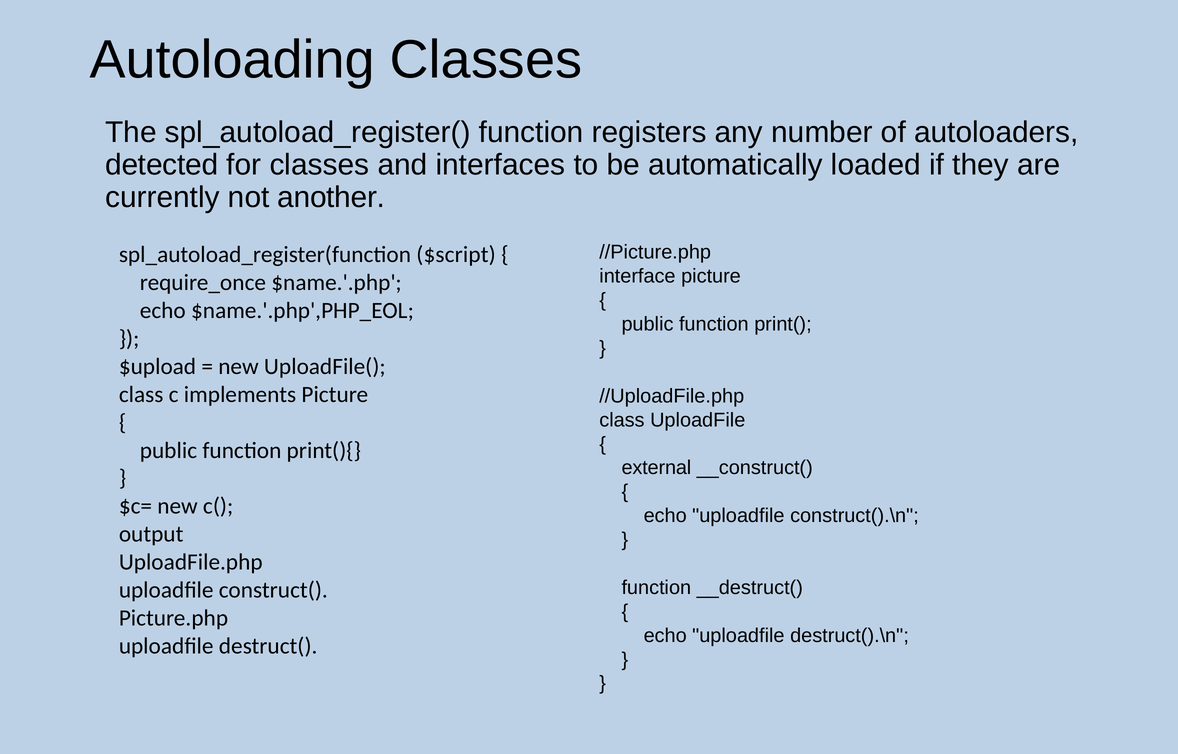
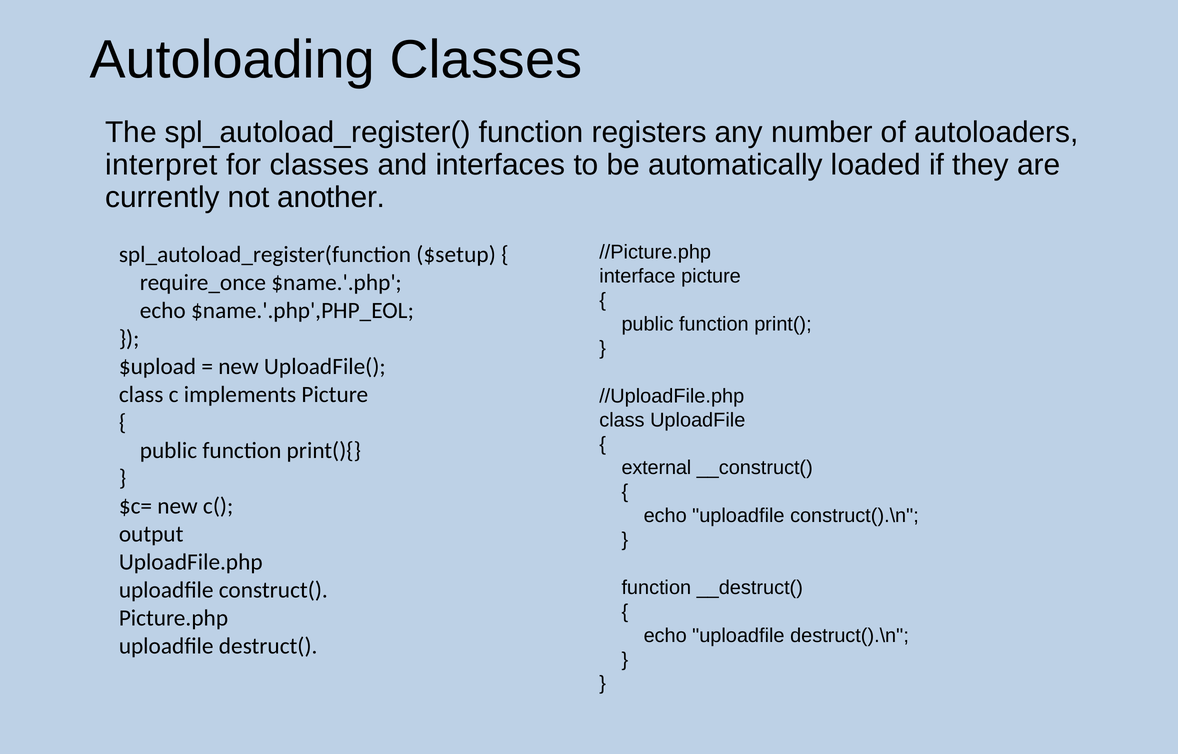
detected: detected -> interpret
$script: $script -> $setup
